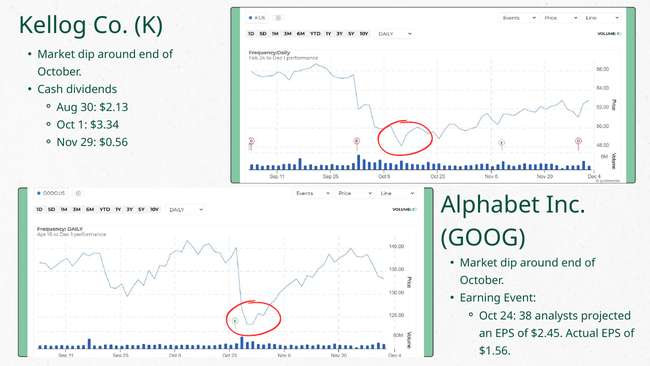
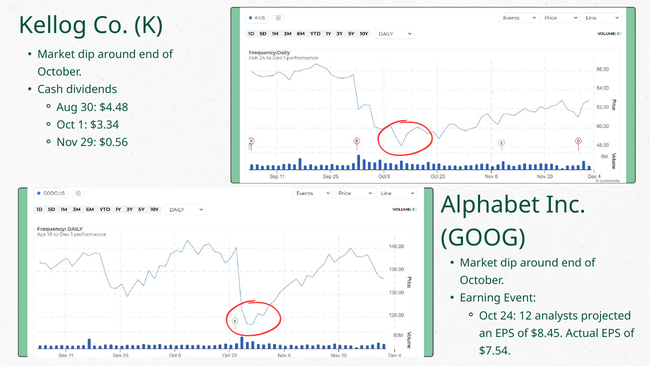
$2.13: $2.13 -> $4.48
38: 38 -> 12
$2.45: $2.45 -> $8.45
$1.56: $1.56 -> $7.54
